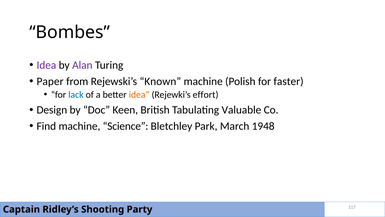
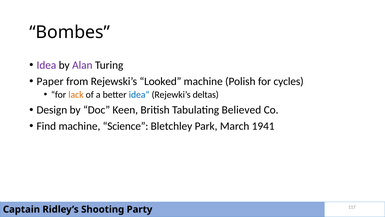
Known: Known -> Looked
faster: faster -> cycles
lack colour: blue -> orange
idea at (139, 95) colour: orange -> blue
effort: effort -> deltas
Valuable: Valuable -> Believed
1948: 1948 -> 1941
